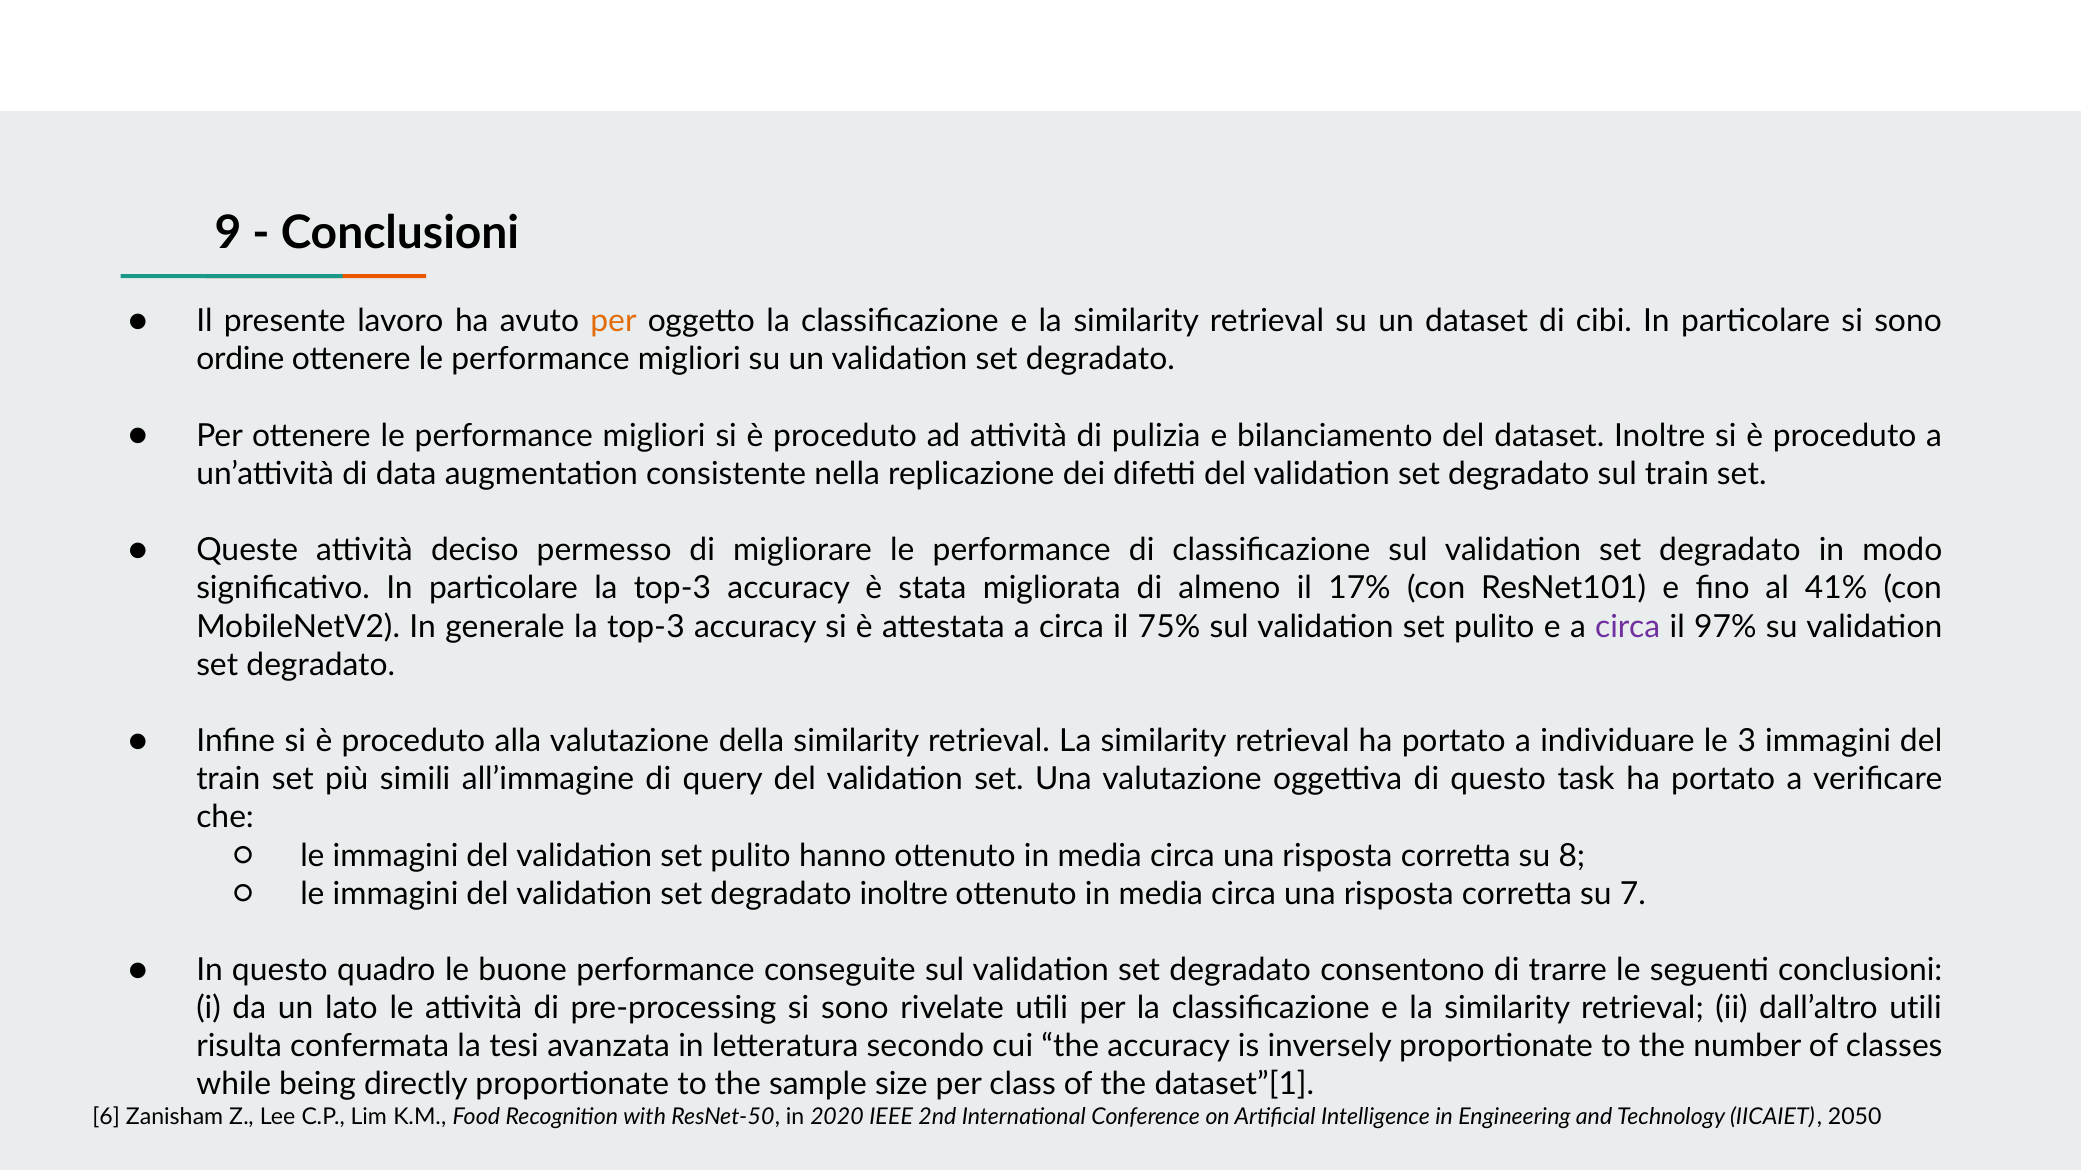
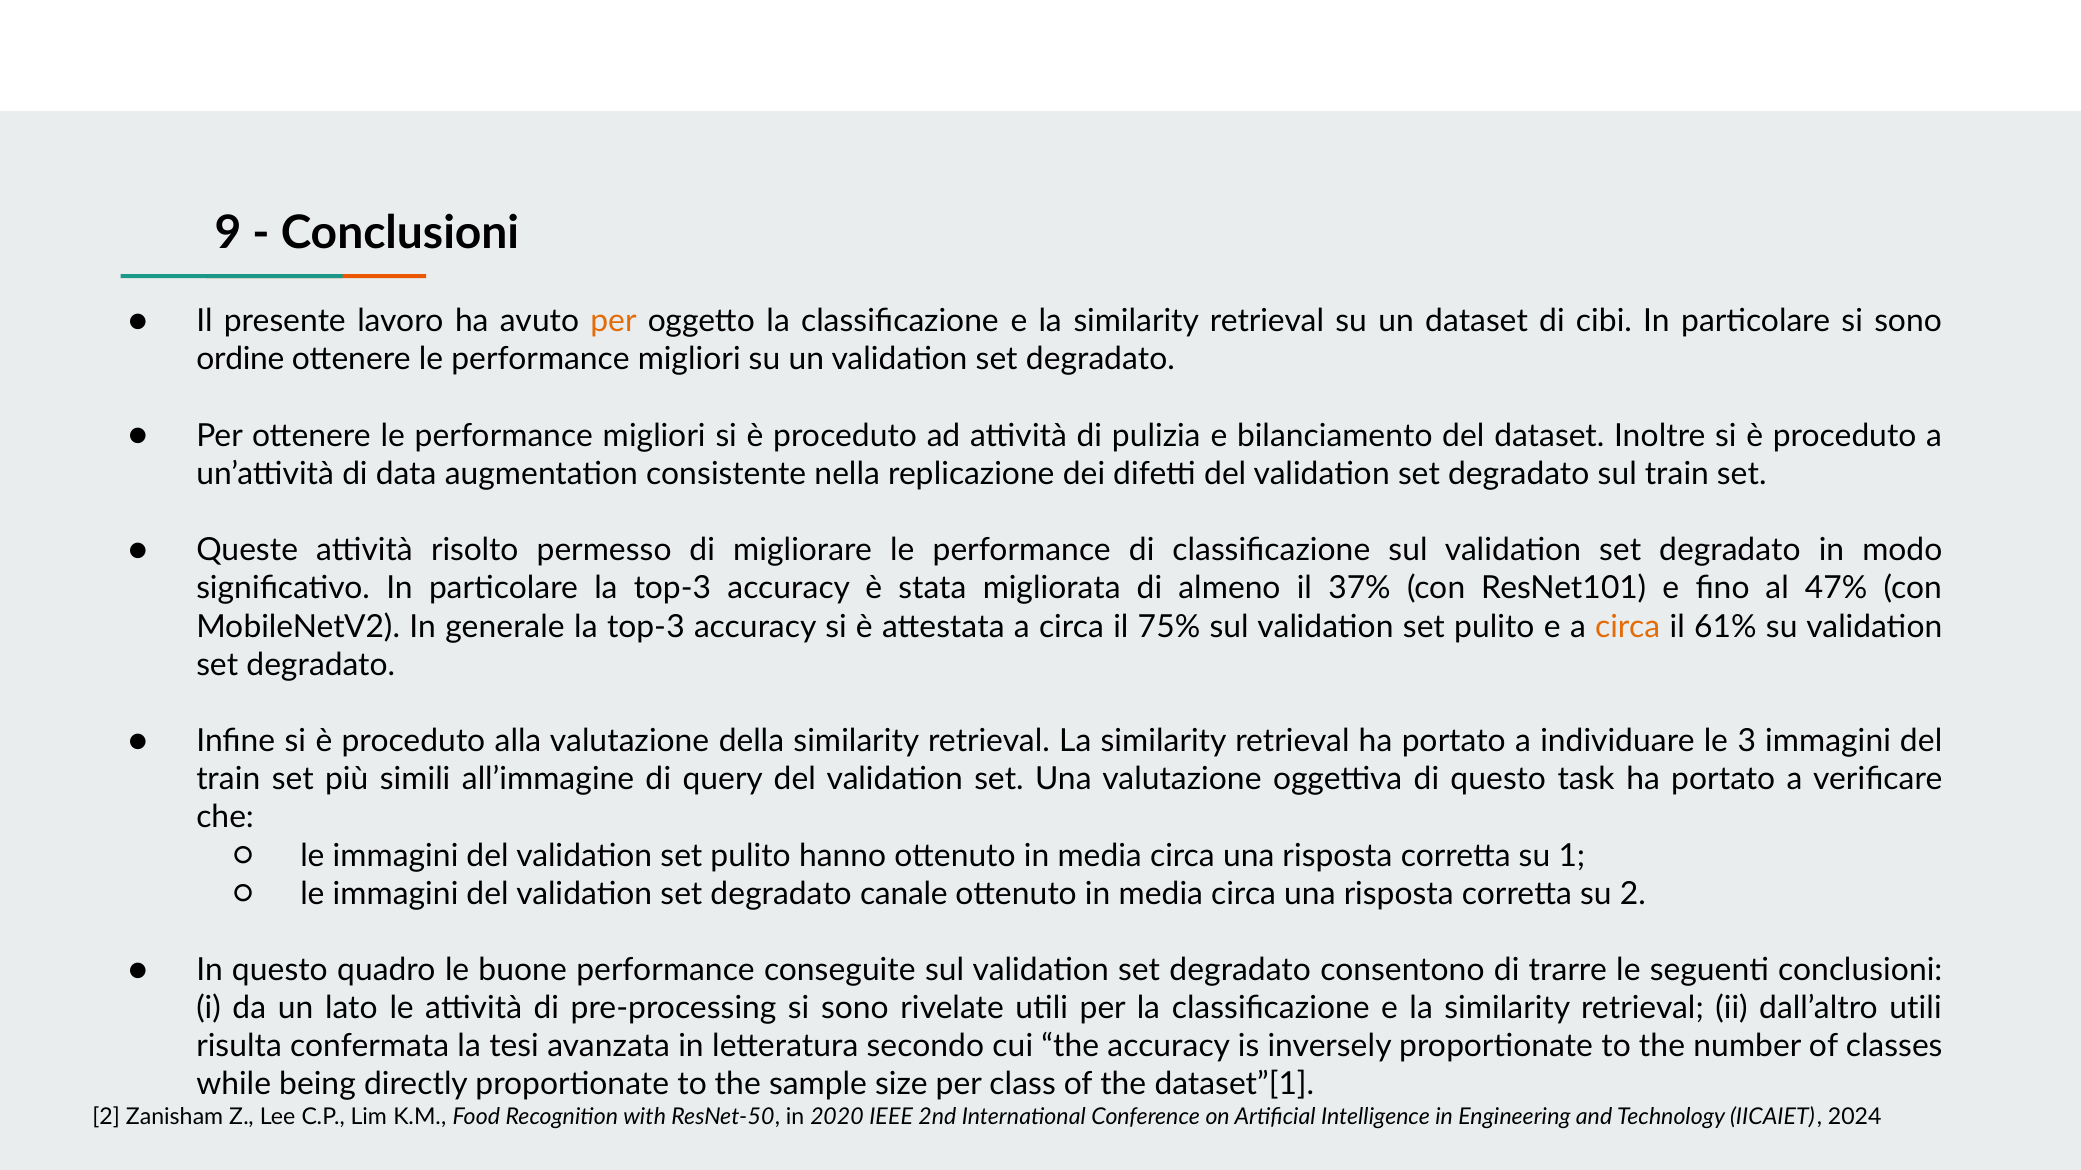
deciso: deciso -> risolto
17%: 17% -> 37%
41%: 41% -> 47%
circa at (1628, 627) colour: purple -> orange
97%: 97% -> 61%
8: 8 -> 1
degradato inoltre: inoltre -> canale
su 7: 7 -> 2
6 at (106, 1117): 6 -> 2
2050: 2050 -> 2024
